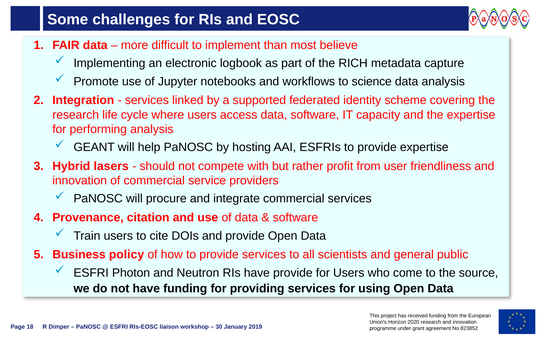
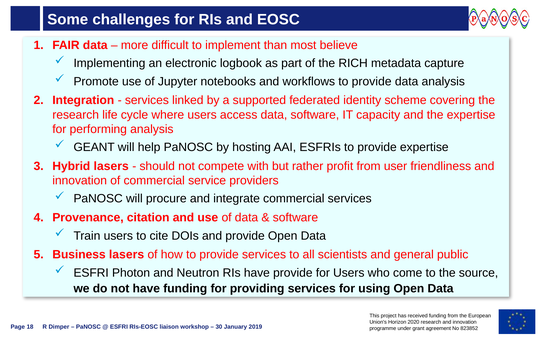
workflows to science: science -> provide
Business policy: policy -> lasers
